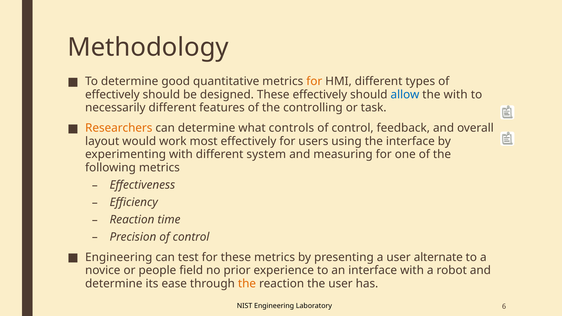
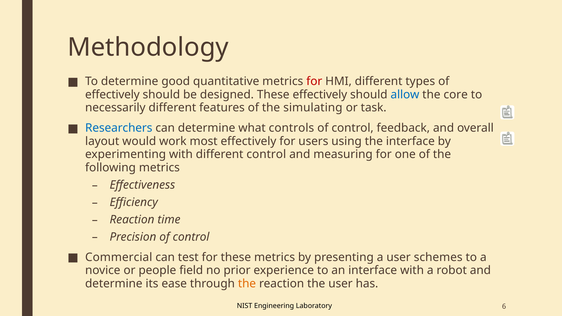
for at (314, 81) colour: orange -> red
the with: with -> core
controlling: controlling -> simulating
Researchers colour: orange -> blue
different system: system -> control
Engineering at (119, 257): Engineering -> Commercial
alternate: alternate -> schemes
